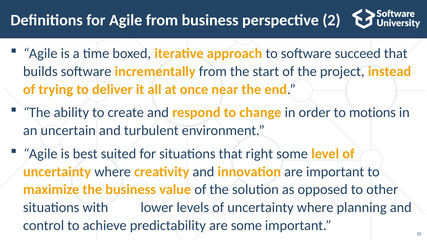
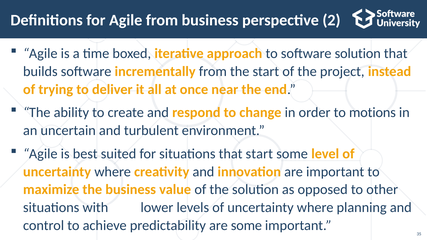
software succeed: succeed -> solution
that right: right -> start
